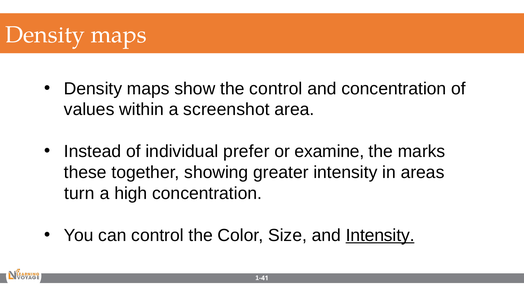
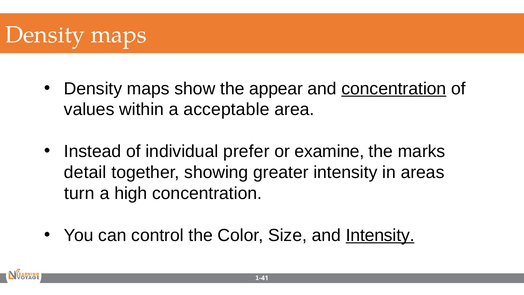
the control: control -> appear
concentration at (394, 89) underline: none -> present
screenshot: screenshot -> acceptable
these: these -> detail
